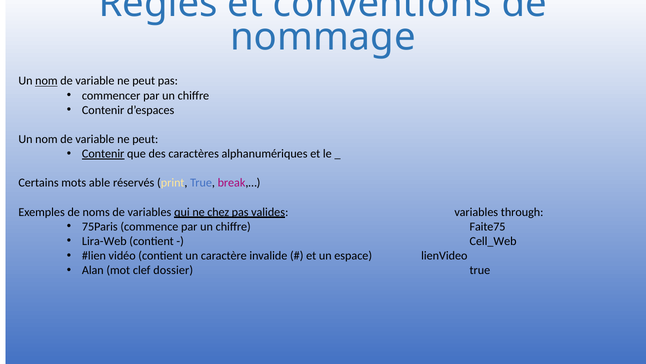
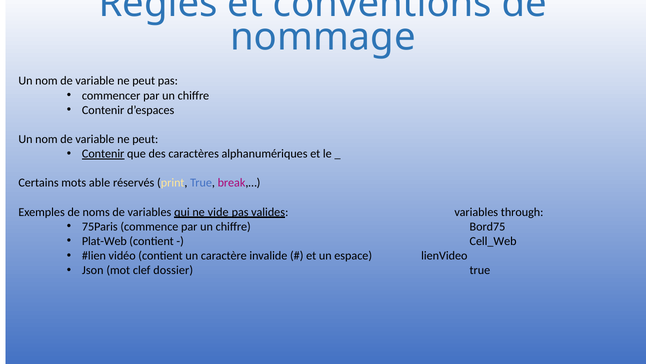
nom at (46, 81) underline: present -> none
chez: chez -> vide
Faite75: Faite75 -> Bord75
Lira-Web: Lira-Web -> Plat-Web
Alan: Alan -> Json
